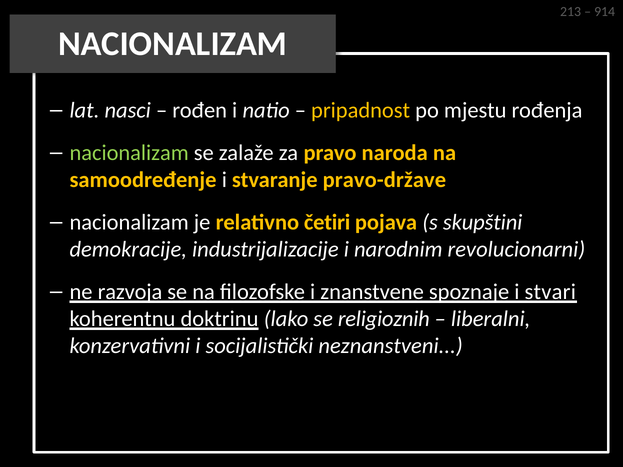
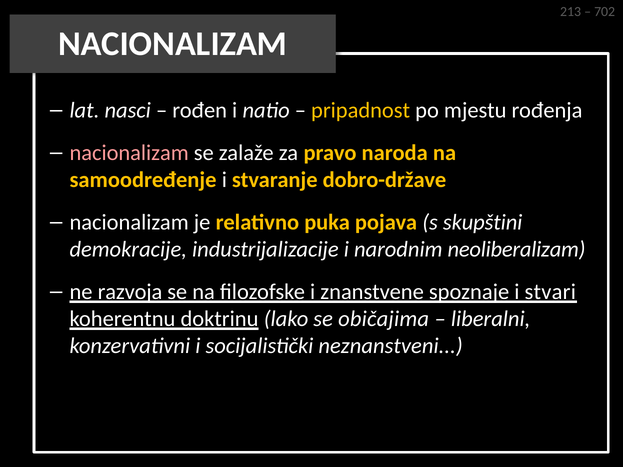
914: 914 -> 702
nacionalizam at (129, 153) colour: light green -> pink
pravo-države: pravo-države -> dobro-države
četiri: četiri -> puka
revolucionarni: revolucionarni -> neoliberalizam
religioznih: religioznih -> običajima
